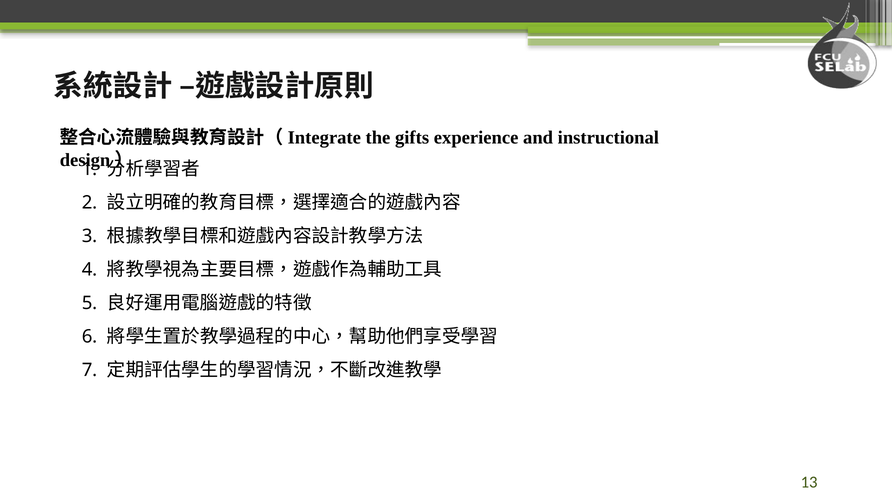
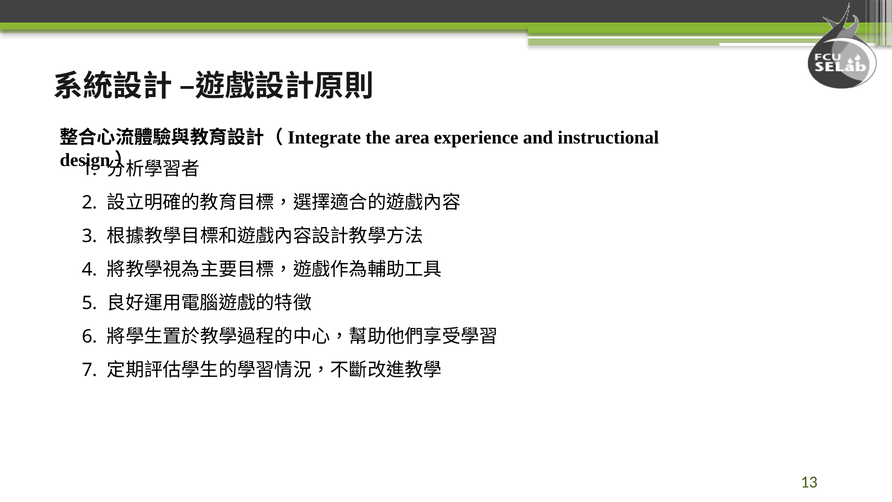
gifts: gifts -> area
